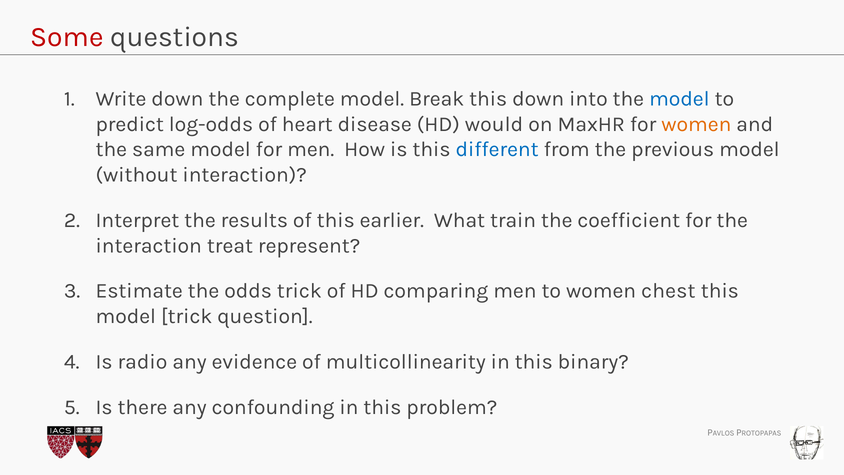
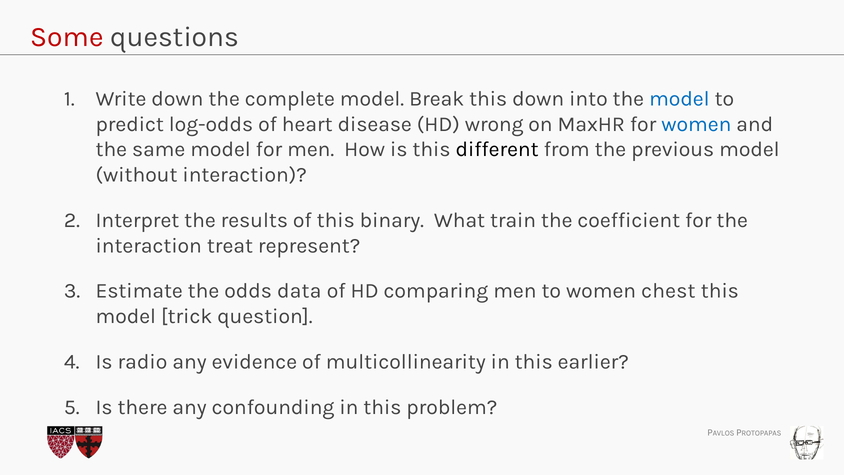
would: would -> wrong
women at (696, 124) colour: orange -> blue
different colour: blue -> black
earlier: earlier -> binary
odds trick: trick -> data
binary: binary -> earlier
